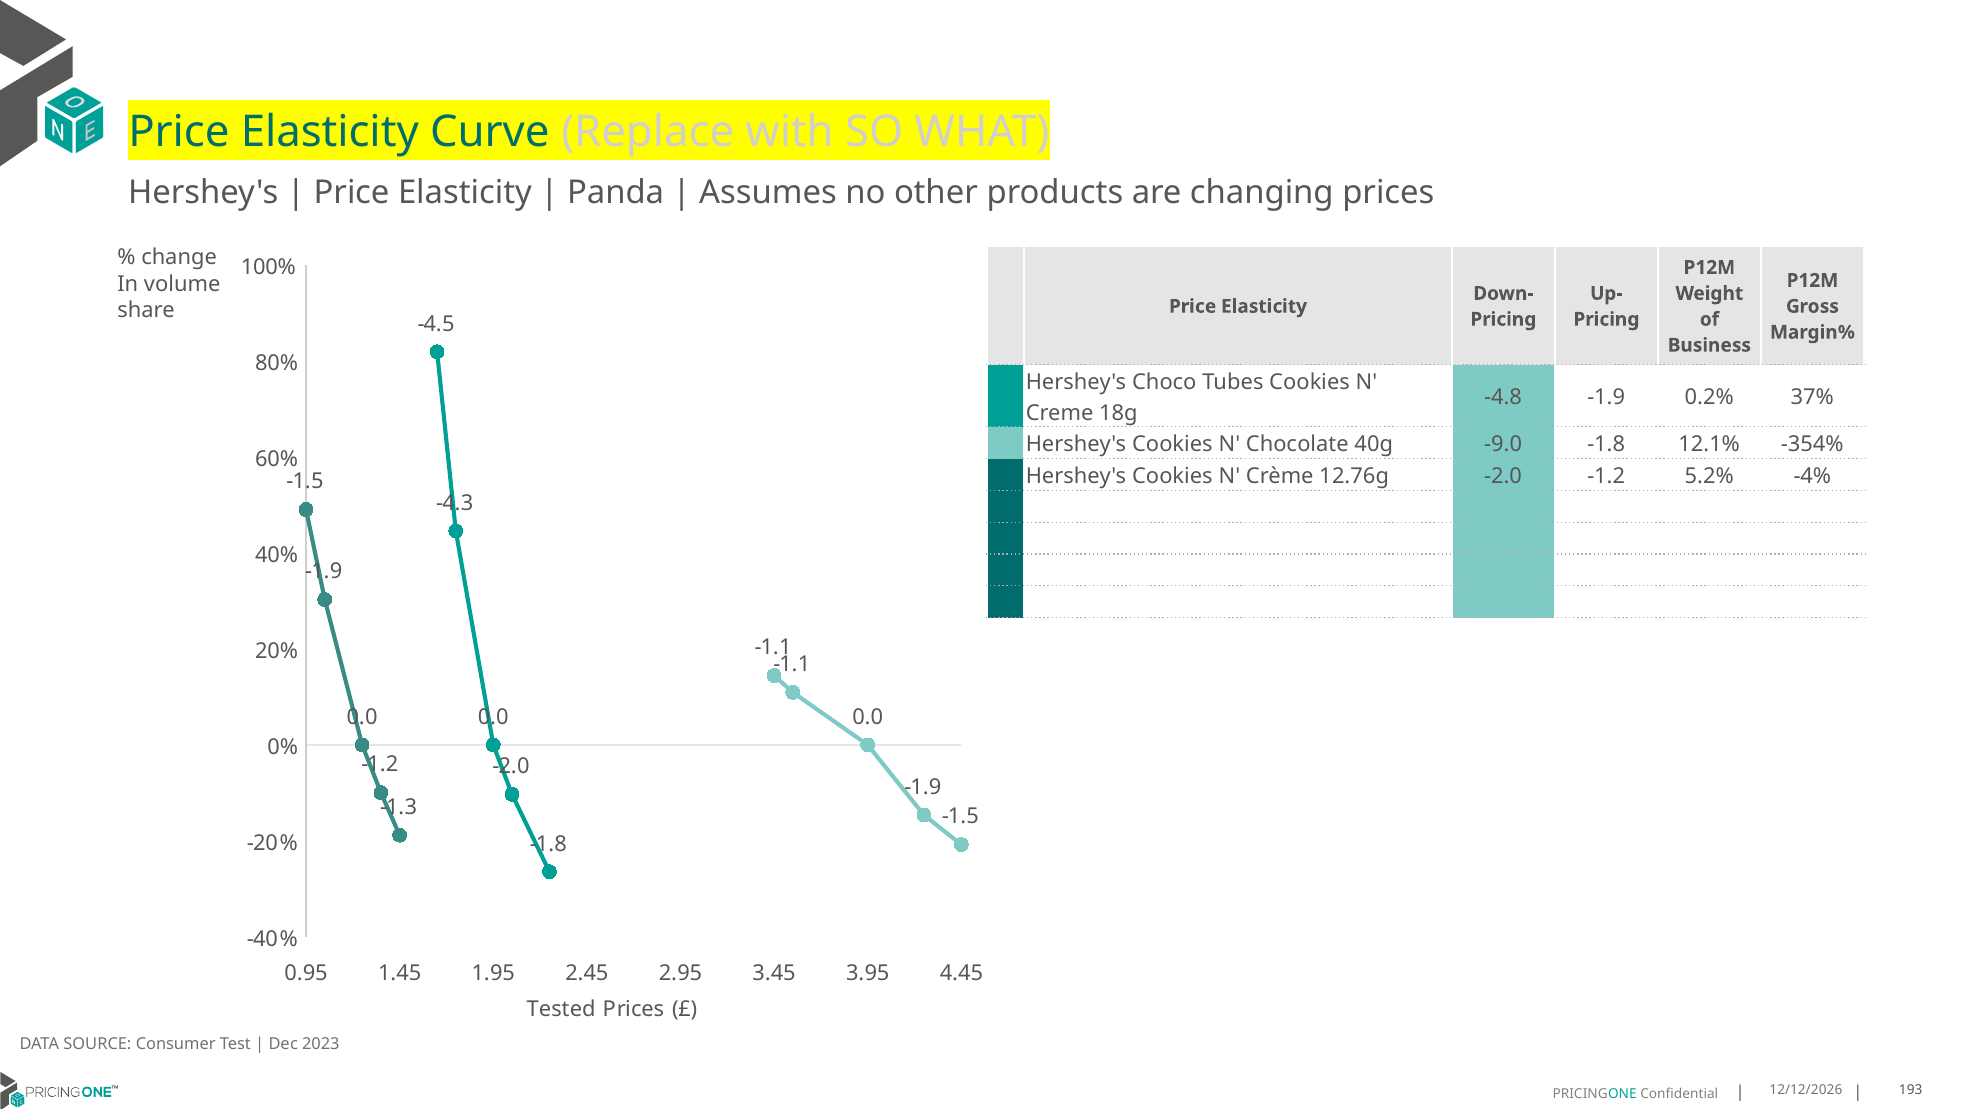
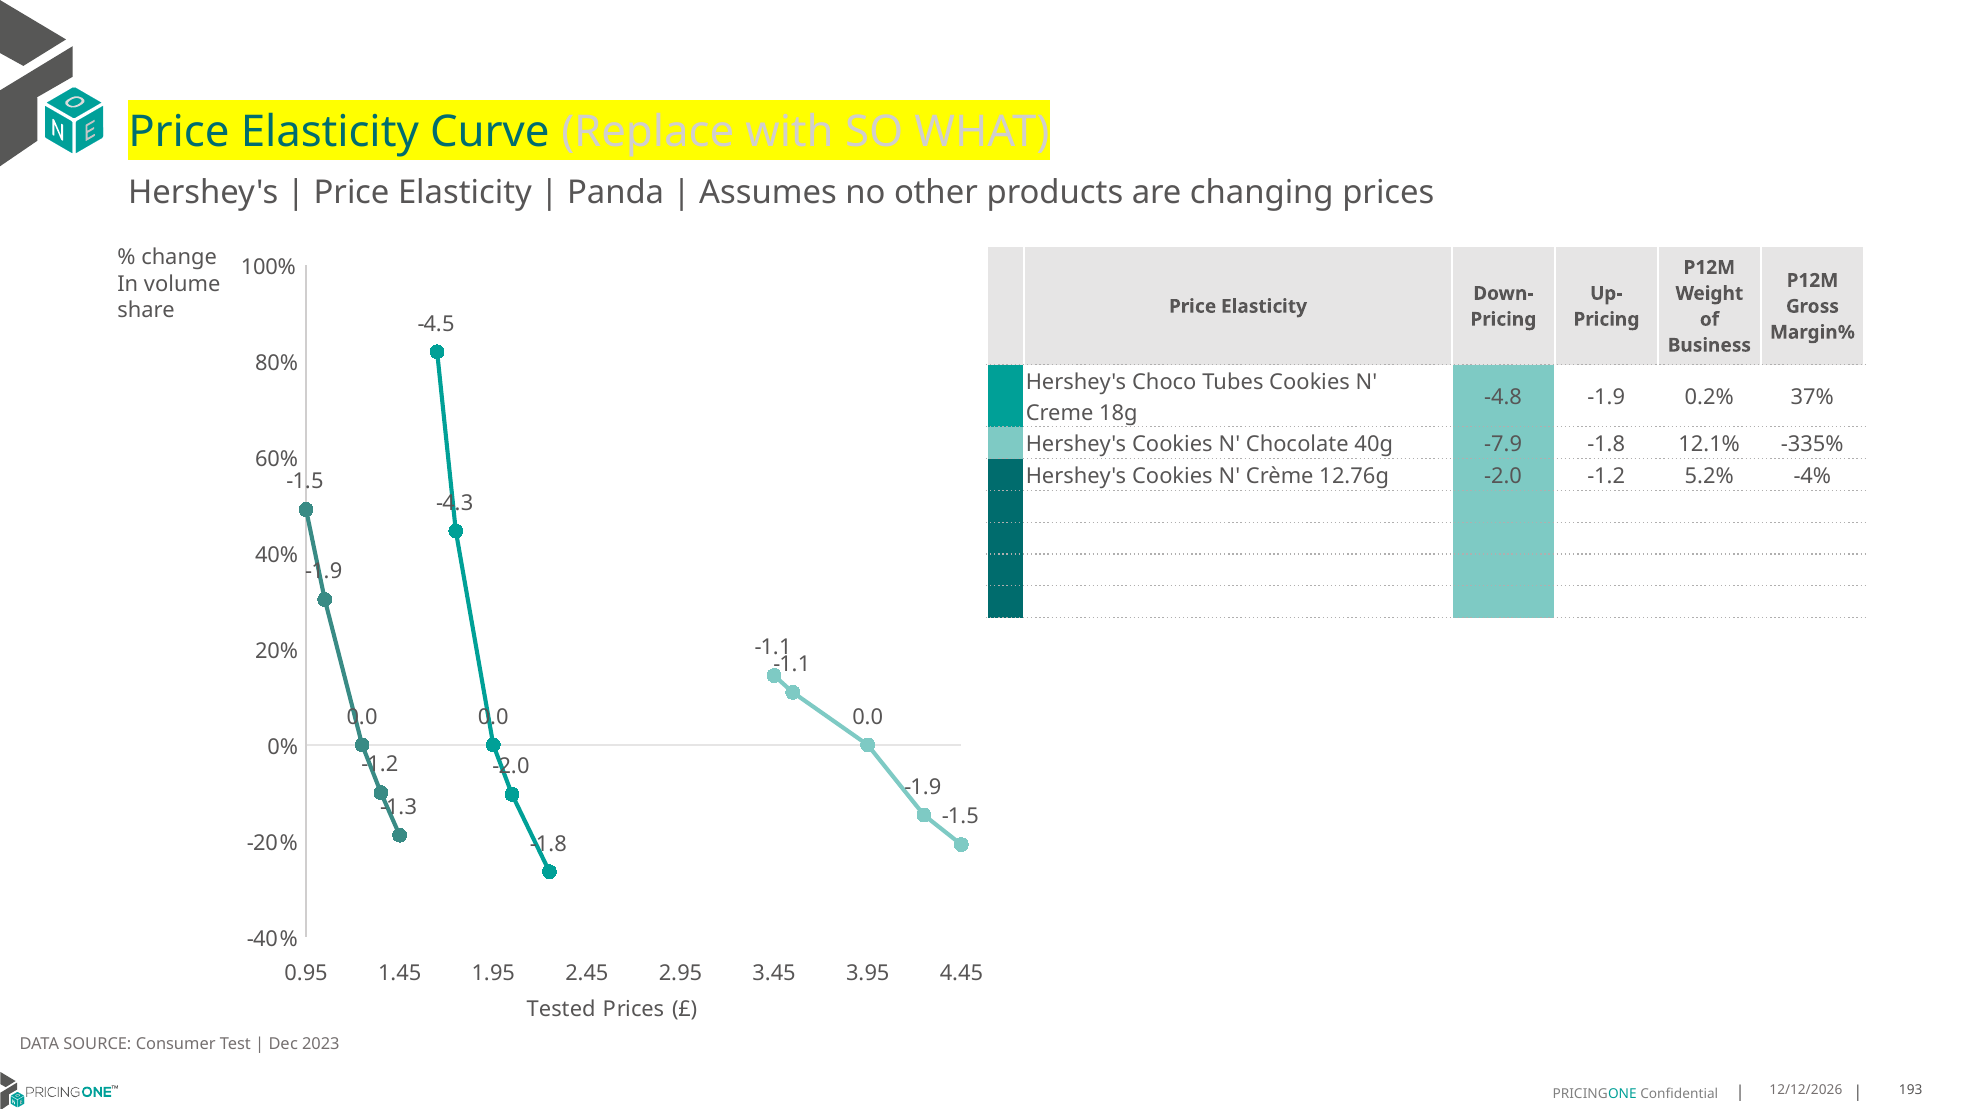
-9.0: -9.0 -> -7.9
-354%: -354% -> -335%
